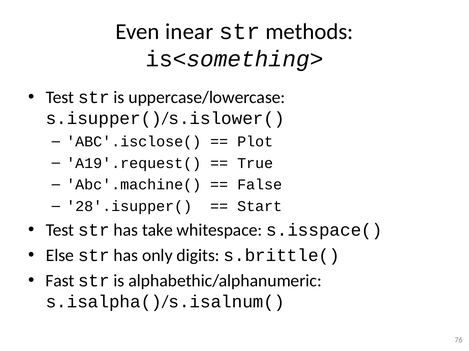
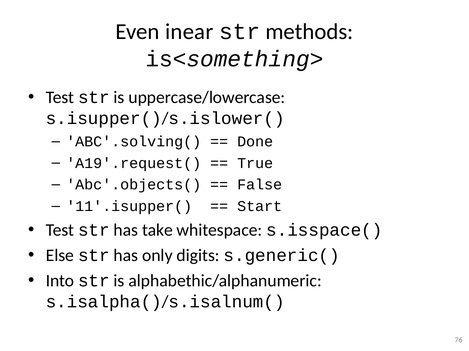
ABC'.isclose(: ABC'.isclose( -> ABC'.solving(
Plot: Plot -> Done
Abc'.machine(: Abc'.machine( -> Abc'.objects(
28'.isupper(: 28'.isupper( -> 11'.isupper(
s.brittle(: s.brittle( -> s.generic(
Fast: Fast -> Into
